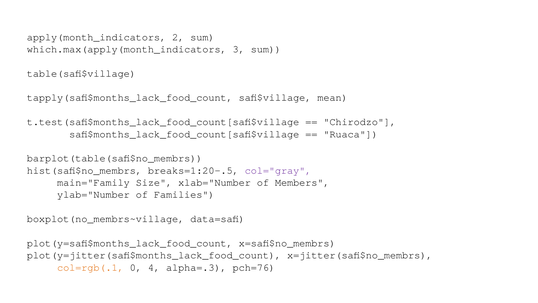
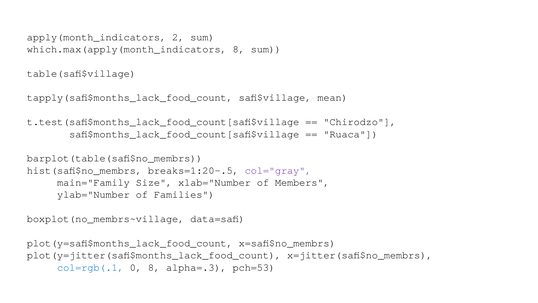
which.max(apply(month_indicators 3: 3 -> 8
col=rgb(.1 colour: orange -> blue
0 4: 4 -> 8
pch=76: pch=76 -> pch=53
